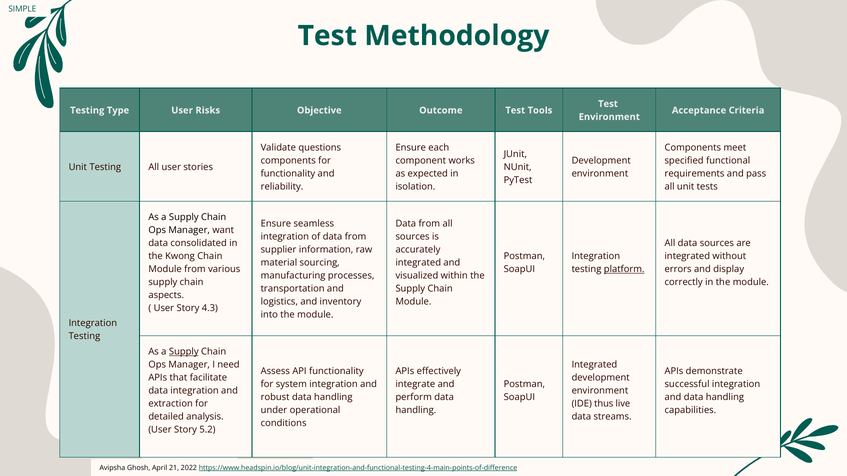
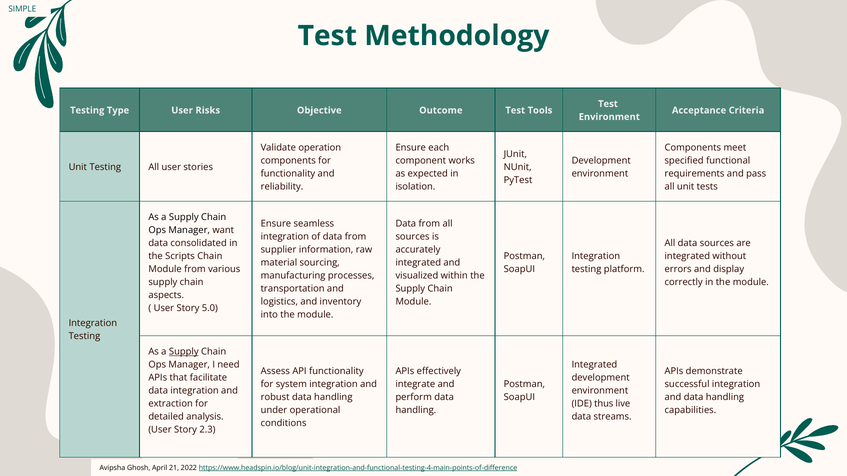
questions: questions -> operation
Kwong: Kwong -> Scripts
platform underline: present -> none
4.3: 4.3 -> 5.0
5.2: 5.2 -> 2.3
